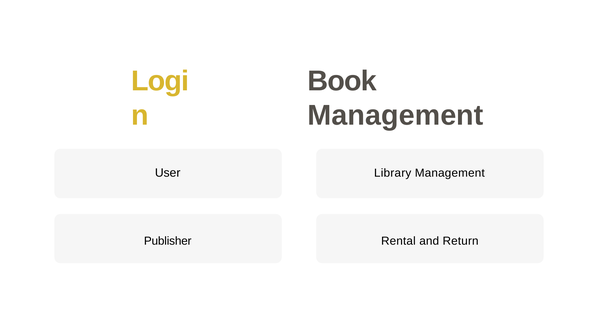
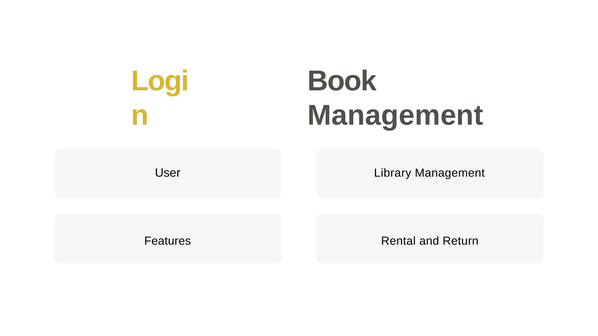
Publisher: Publisher -> Features
